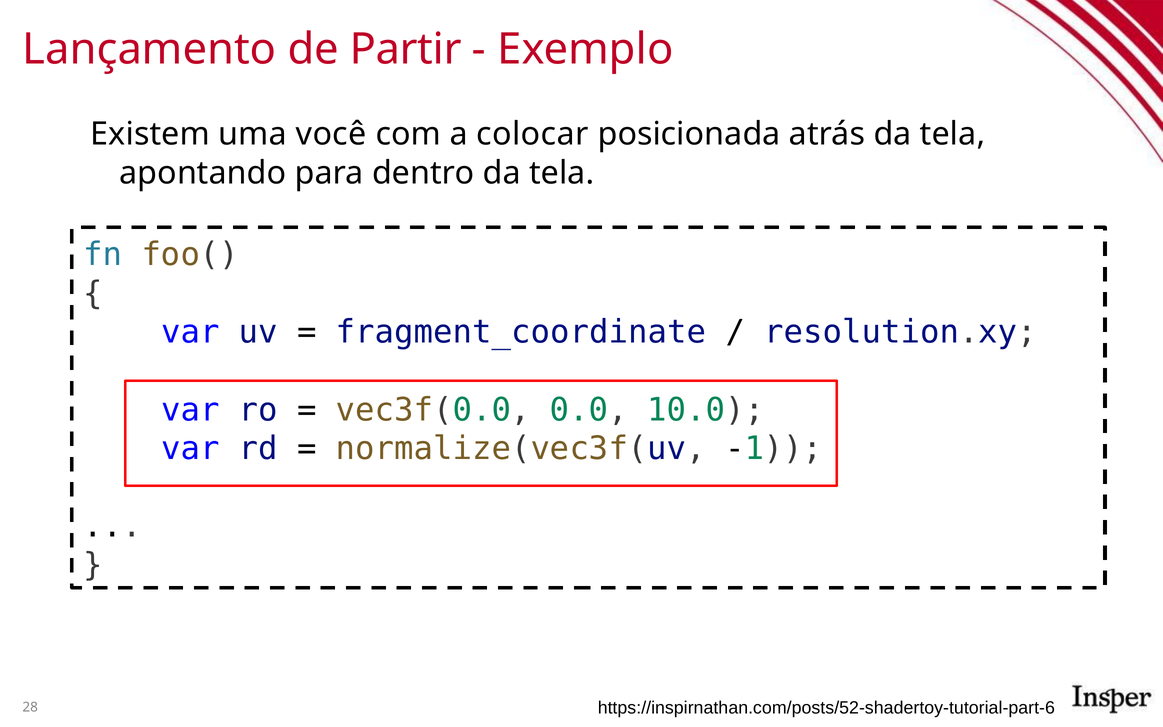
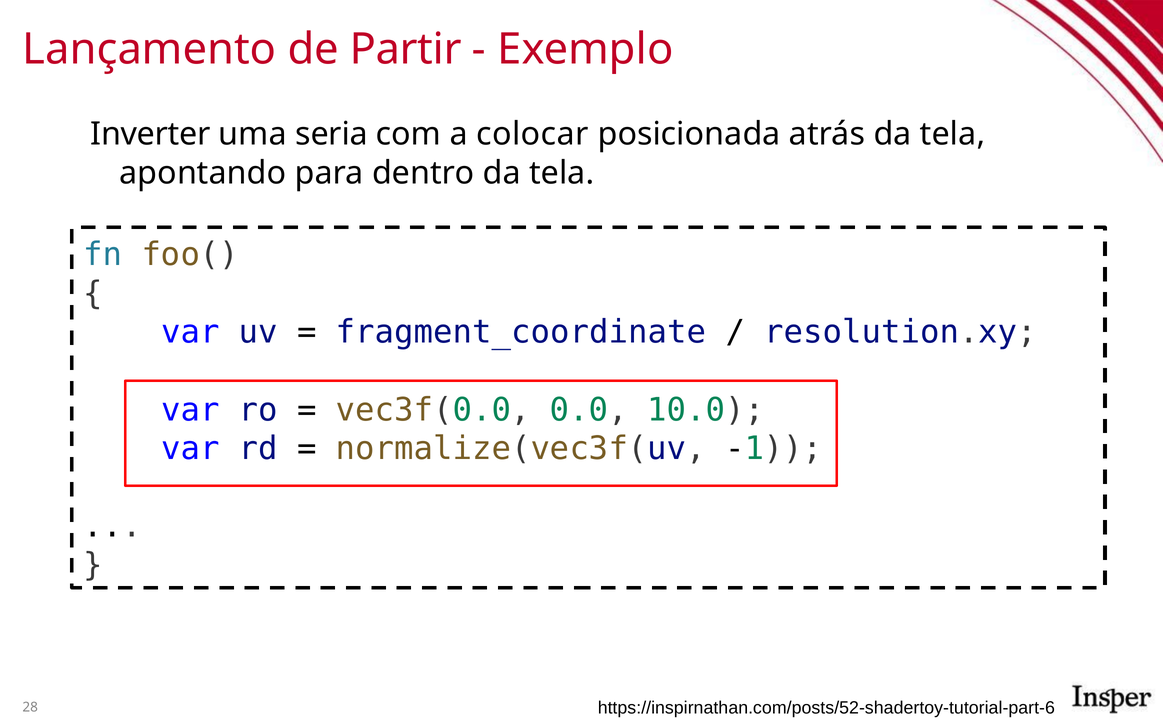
Existem: Existem -> Inverter
você: você -> seria
